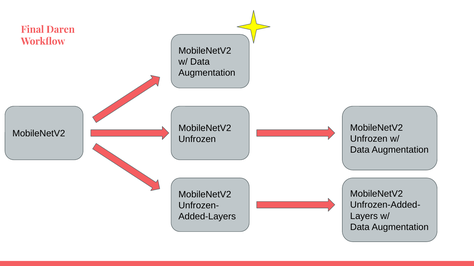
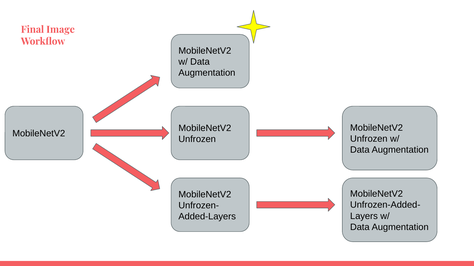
Daren: Daren -> Image
